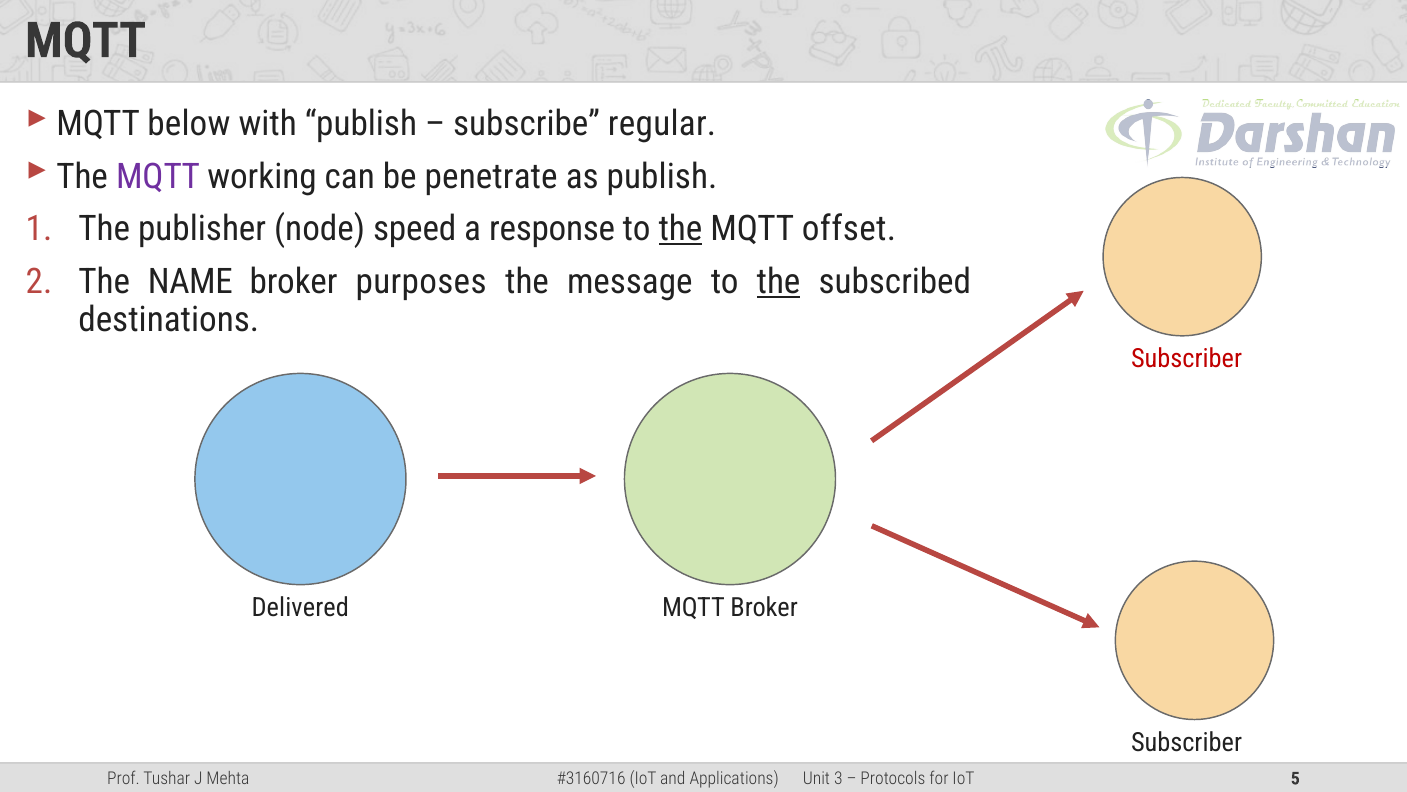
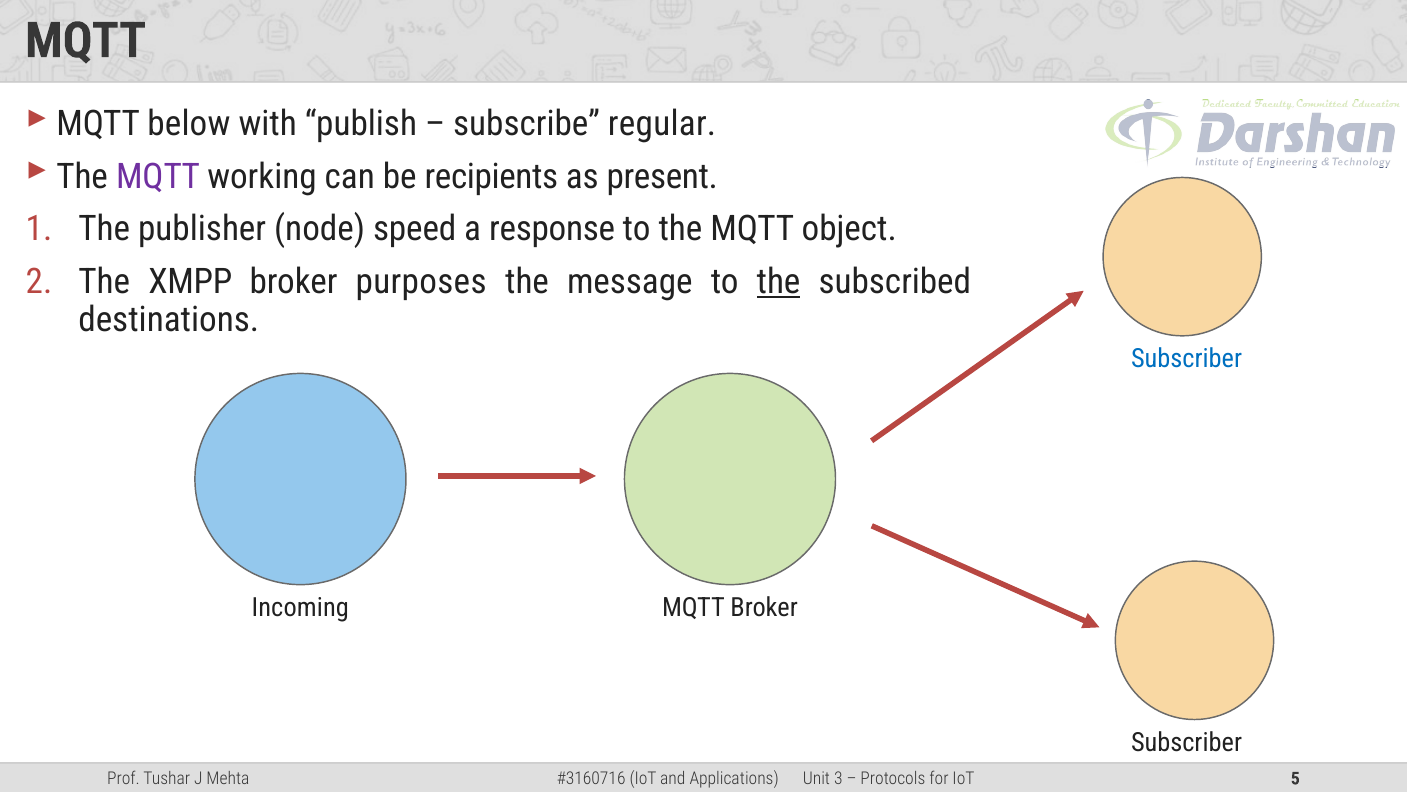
penetrate: penetrate -> recipients
as publish: publish -> present
the at (681, 229) underline: present -> none
offset: offset -> object
NAME: NAME -> XMPP
Subscriber at (1187, 358) colour: red -> blue
Delivered: Delivered -> Incoming
